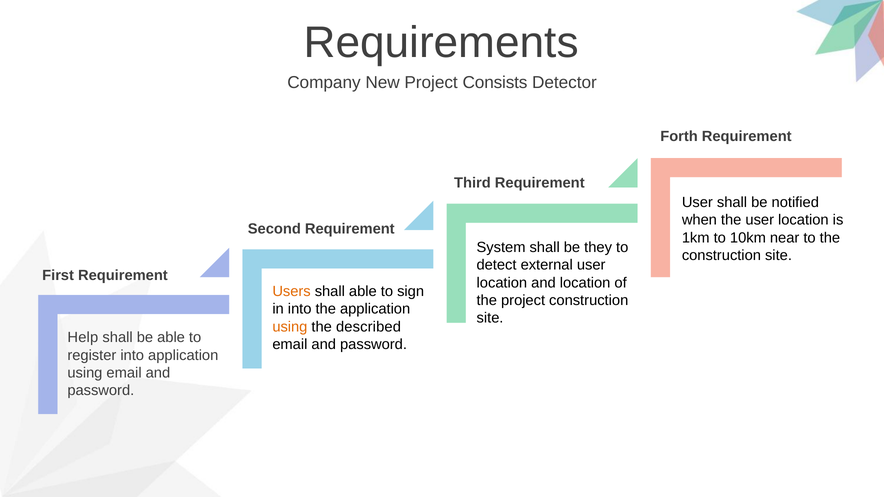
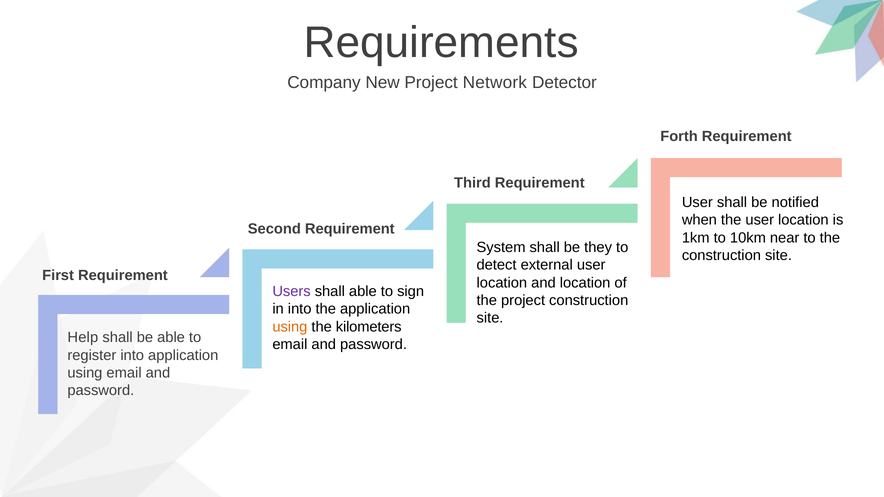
Consists: Consists -> Network
Users colour: orange -> purple
described: described -> kilometers
